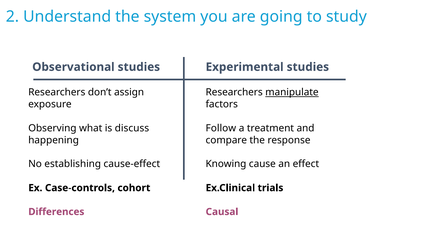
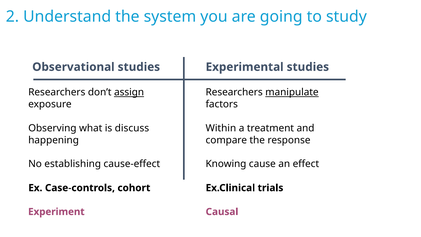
assign underline: none -> present
Follow: Follow -> Within
Differences: Differences -> Experiment
